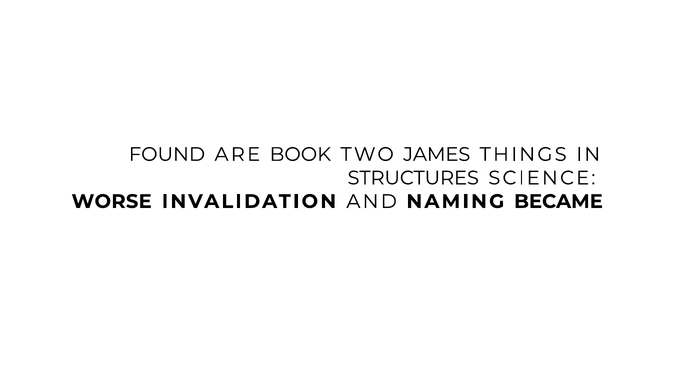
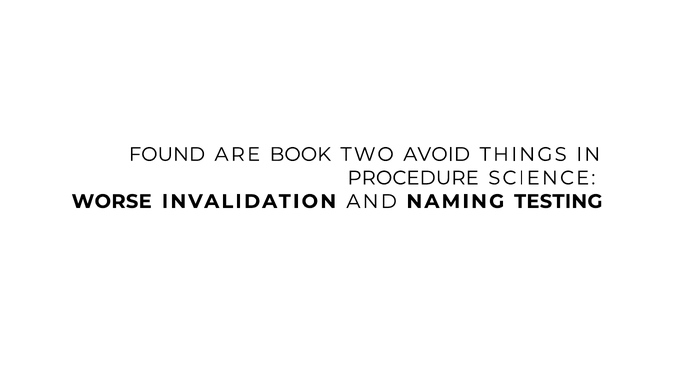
JAMES: JAMES -> AVOID
STRUCTURES: STRUCTURES -> PROCEDURE
BECAME: BECAME -> TESTING
